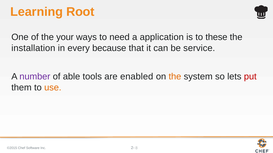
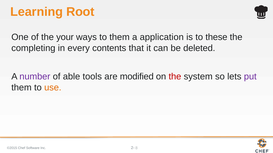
to need: need -> them
installation: installation -> completing
because: because -> contents
service: service -> deleted
enabled: enabled -> modified
the at (175, 77) colour: orange -> red
put colour: red -> purple
